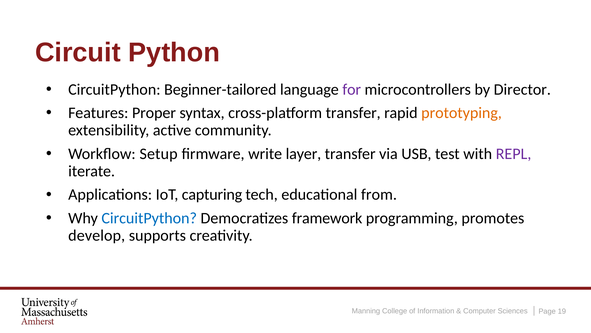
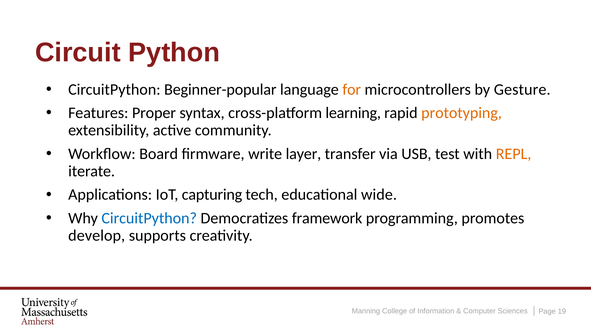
Beginner-tailored: Beginner-tailored -> Beginner-popular
for colour: purple -> orange
Director: Director -> Gesture
cross-platform transfer: transfer -> learning
Setup: Setup -> Board
REPL colour: purple -> orange
from: from -> wide
